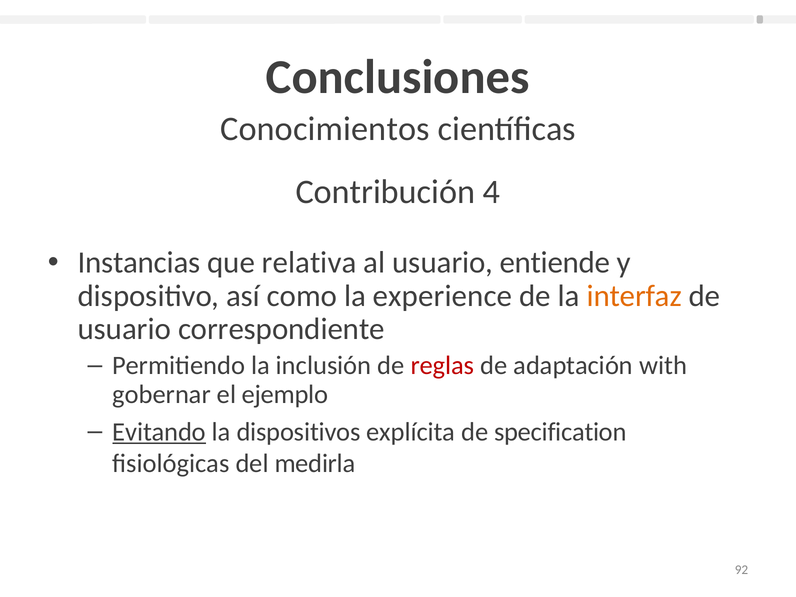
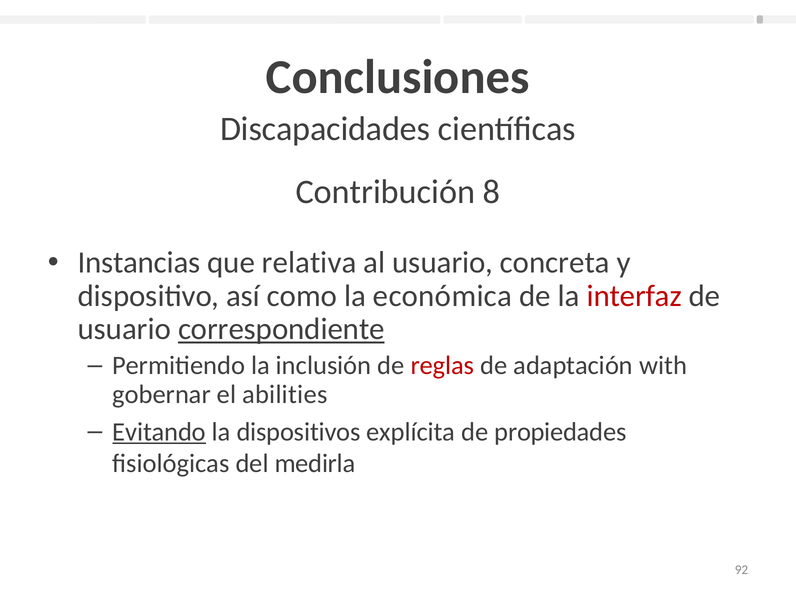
Conocimientos: Conocimientos -> Discapacidades
4: 4 -> 8
entiende: entiende -> concreta
experience: experience -> económica
interfaz colour: orange -> red
correspondiente underline: none -> present
ejemplo: ejemplo -> abilities
specification: specification -> propiedades
